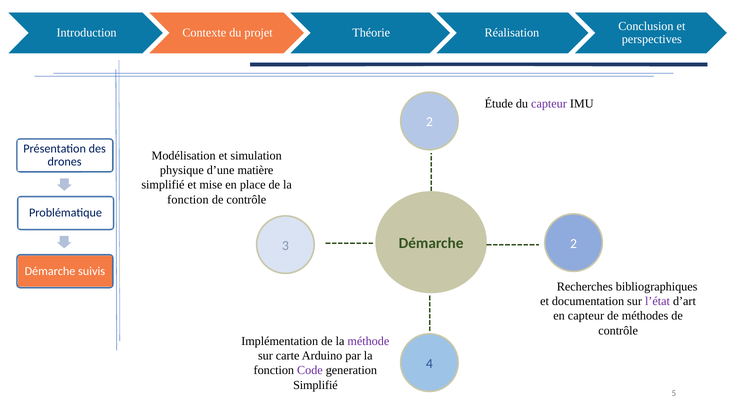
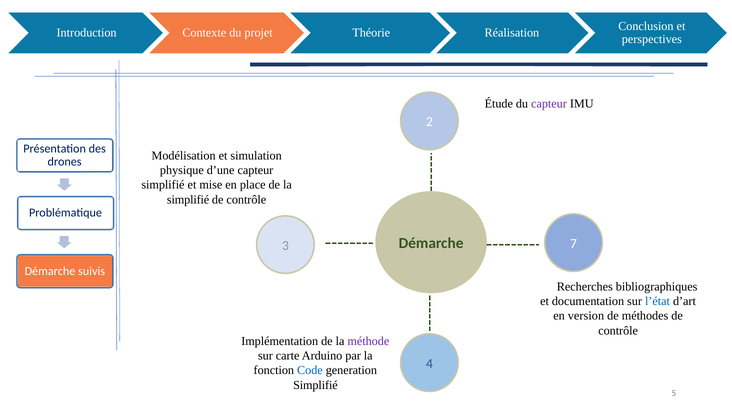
d’une matière: matière -> capteur
fonction at (188, 199): fonction -> simplifié
Démarche 2: 2 -> 7
l’état colour: purple -> blue
en capteur: capteur -> version
Code colour: purple -> blue
